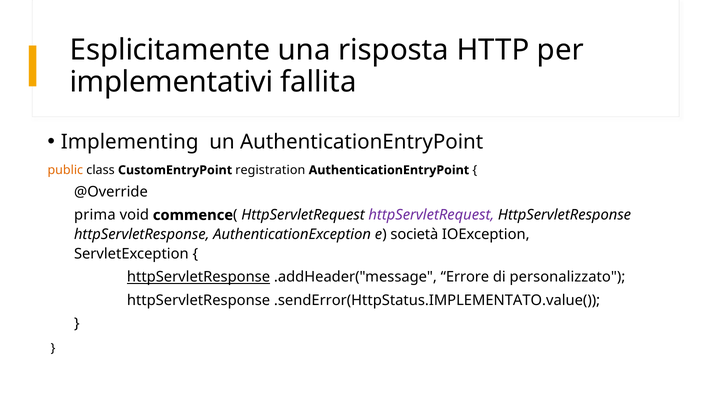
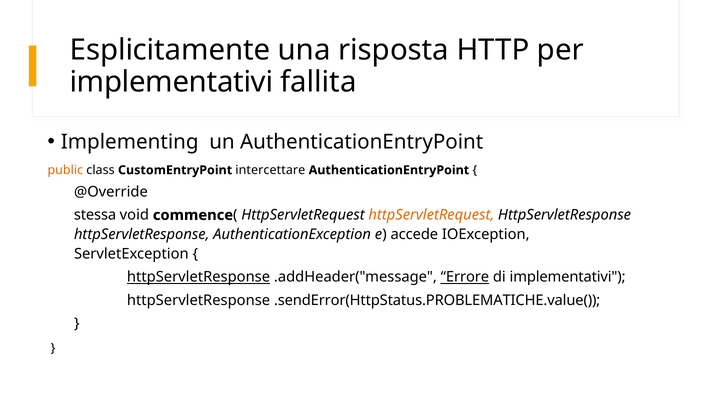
registration: registration -> intercettare
prima: prima -> stessa
httpServletRequest at (431, 215) colour: purple -> orange
società: società -> accede
Errore underline: none -> present
di personalizzato: personalizzato -> implementativi
.sendError(HttpStatus.IMPLEMENTATO.value(: .sendError(HttpStatus.IMPLEMENTATO.value( -> .sendError(HttpStatus.PROBLEMATICHE.value(
